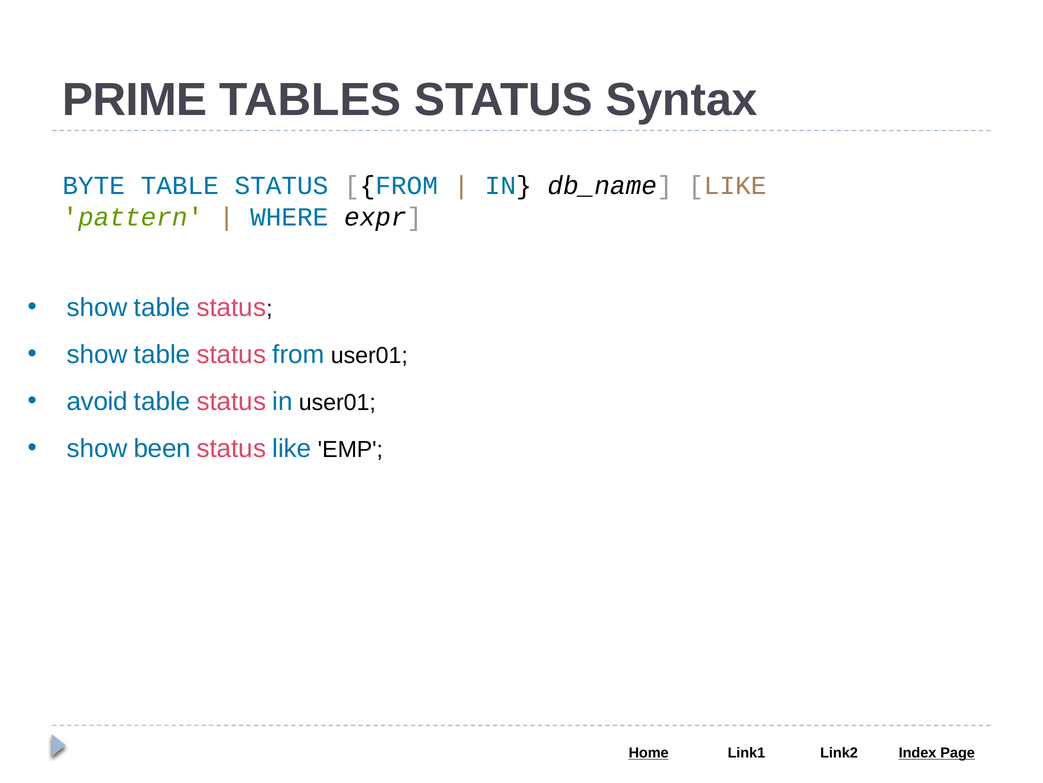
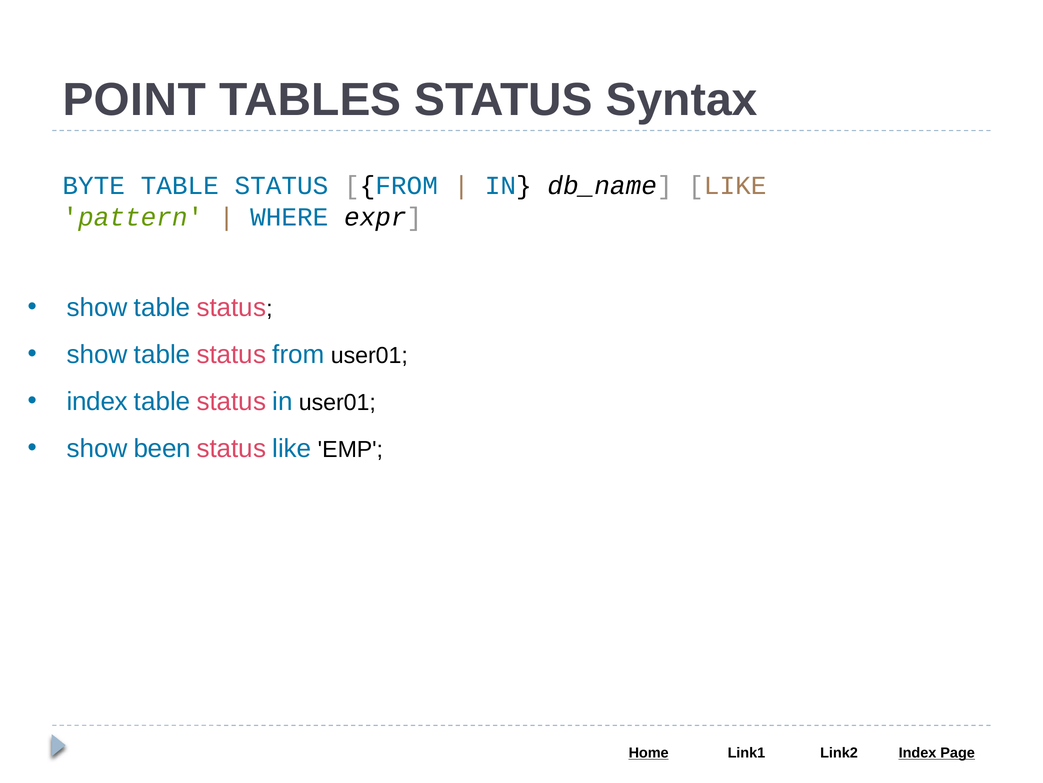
PRIME: PRIME -> POINT
avoid at (97, 401): avoid -> index
